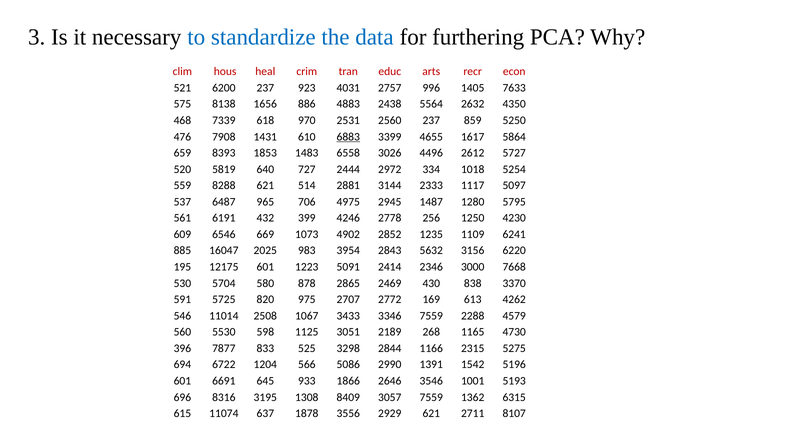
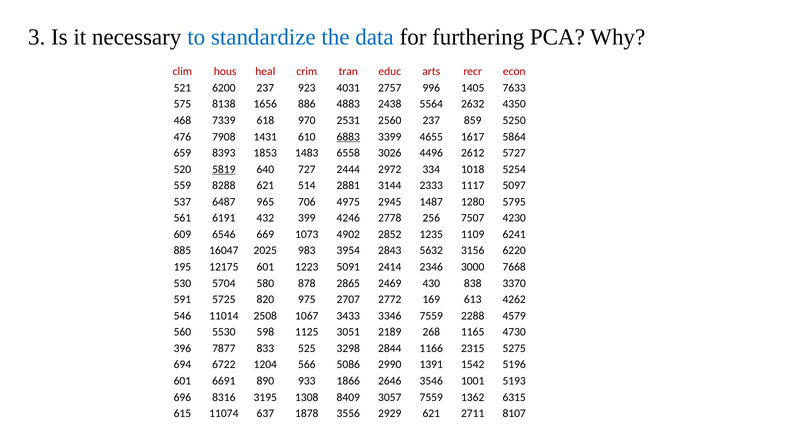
5819 underline: none -> present
1250: 1250 -> 7507
645: 645 -> 890
